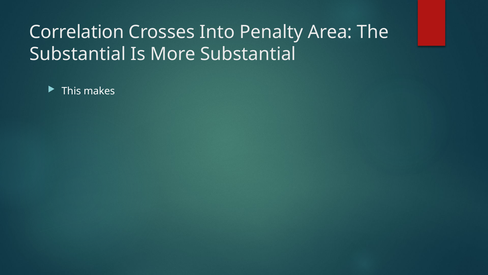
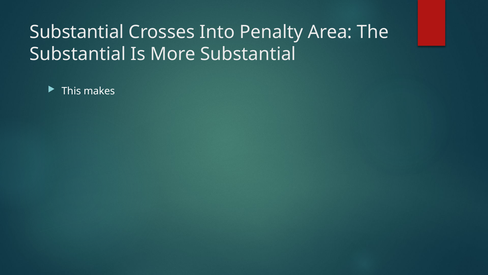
Correlation at (77, 32): Correlation -> Substantial
